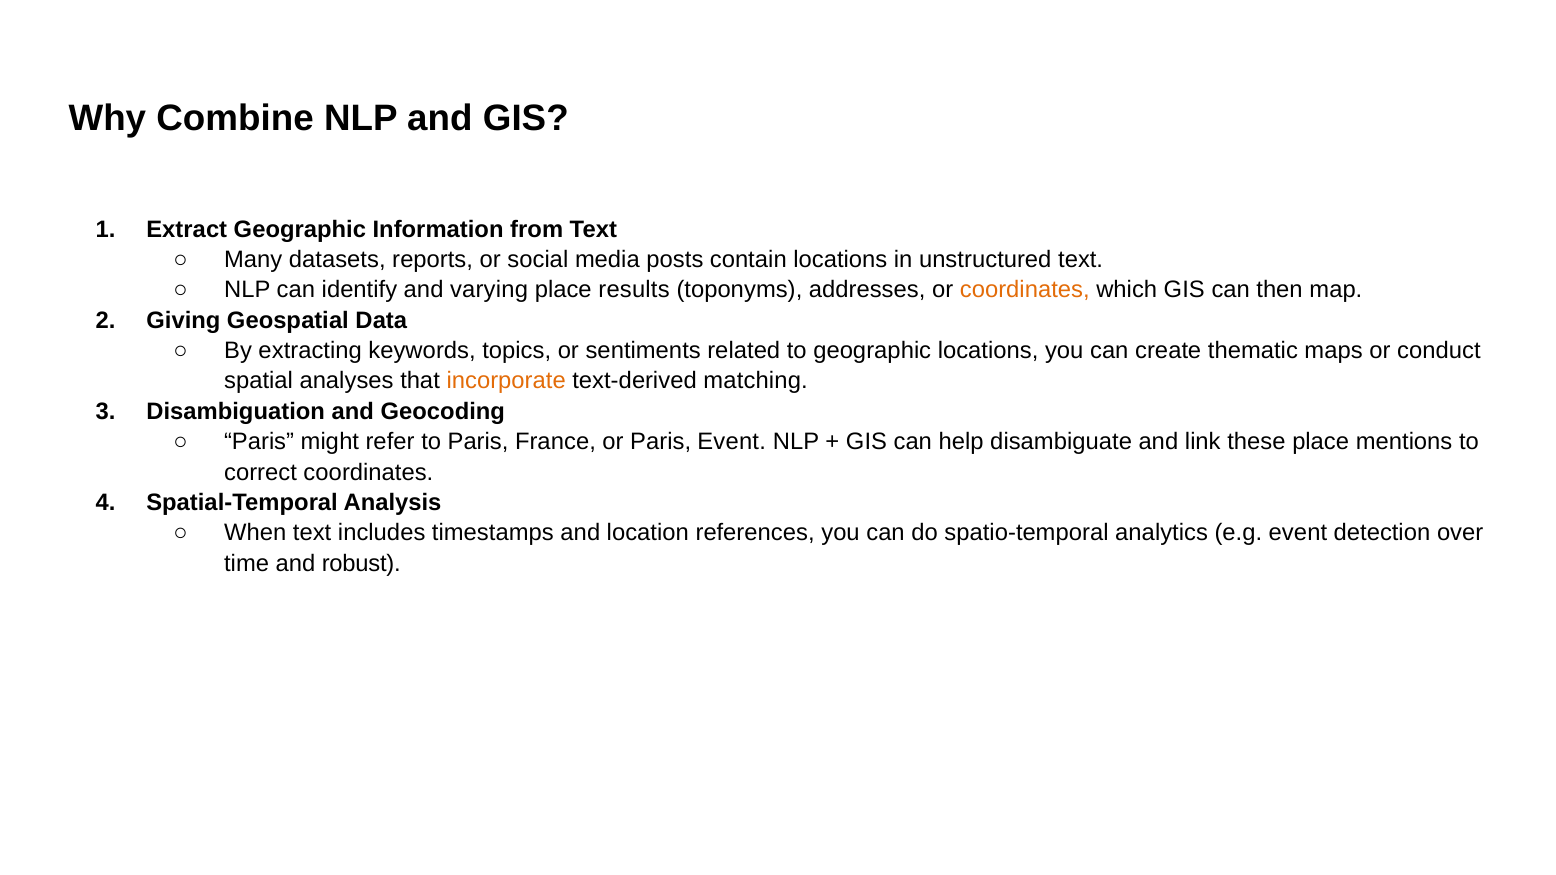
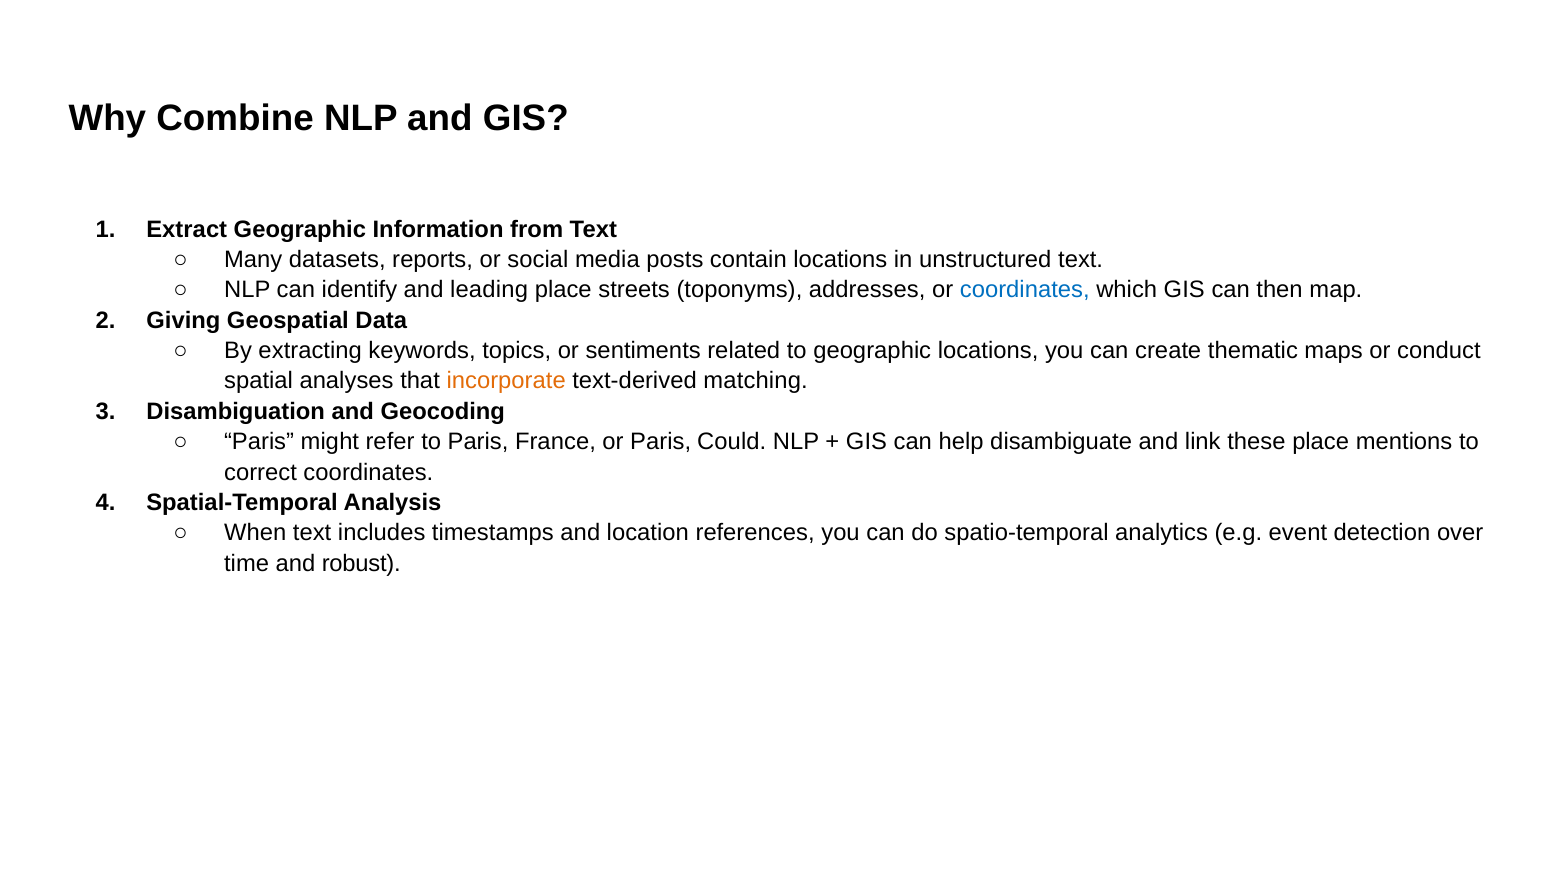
varying: varying -> leading
results: results -> streets
coordinates at (1025, 290) colour: orange -> blue
Paris Event: Event -> Could
